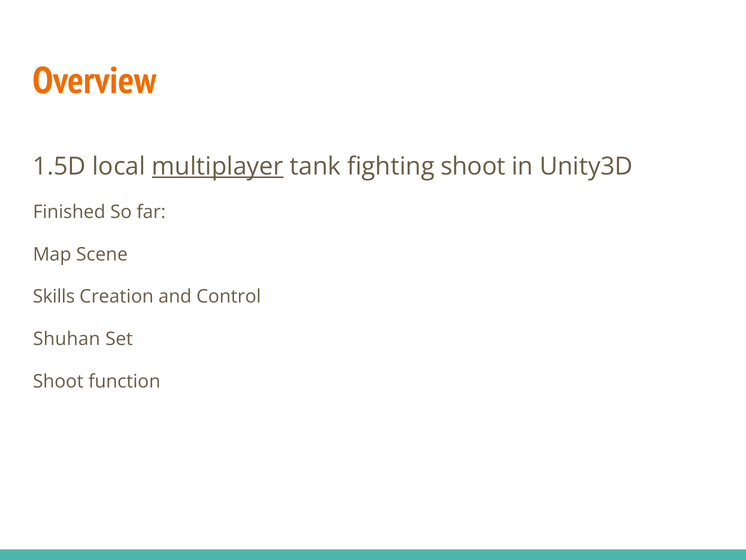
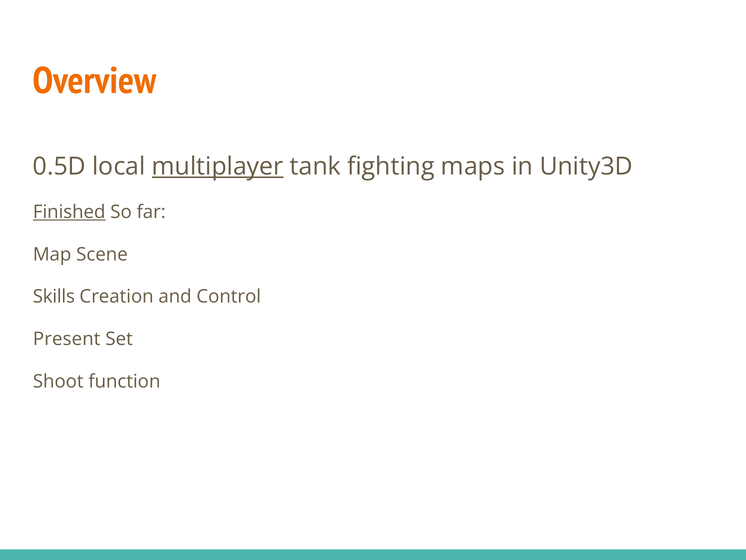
1.5D: 1.5D -> 0.5D
fighting shoot: shoot -> maps
Finished underline: none -> present
Shuhan: Shuhan -> Present
